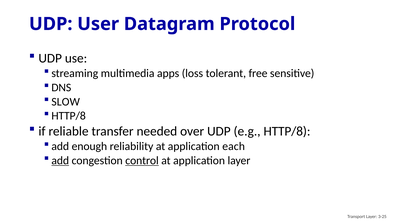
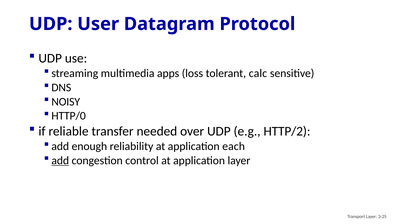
free: free -> calc
SLOW: SLOW -> NOISY
HTTP/8 at (69, 116): HTTP/8 -> HTTP/0
e.g HTTP/8: HTTP/8 -> HTTP/2
control underline: present -> none
